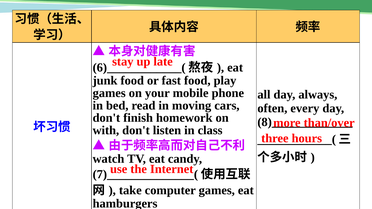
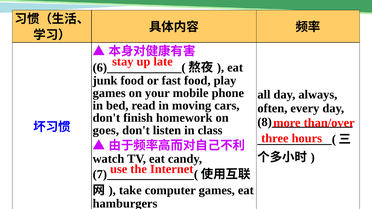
with: with -> goes
